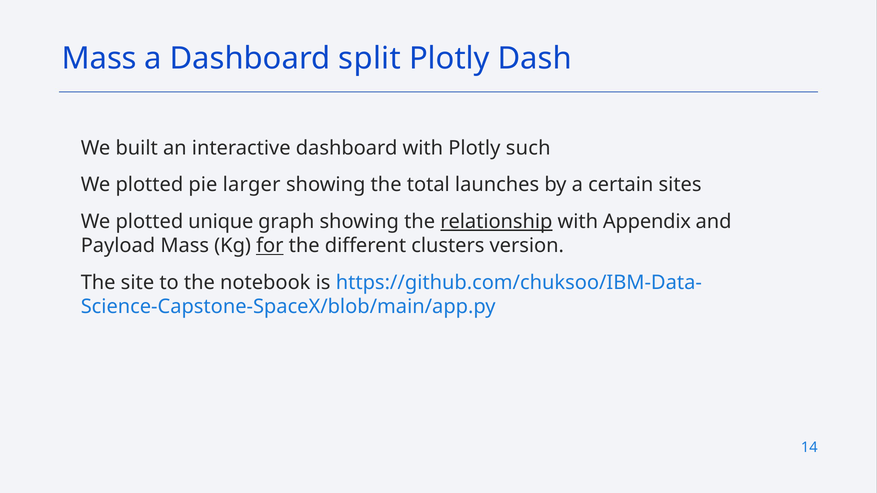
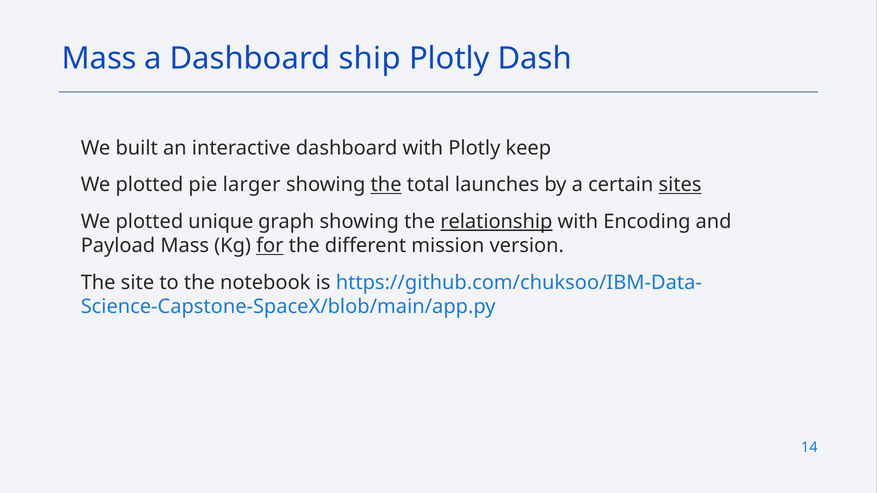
split: split -> ship
such: such -> keep
the at (386, 185) underline: none -> present
sites underline: none -> present
Appendix: Appendix -> Encoding
clusters: clusters -> mission
